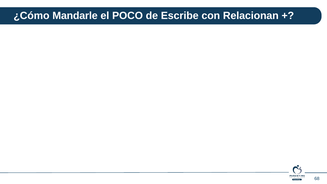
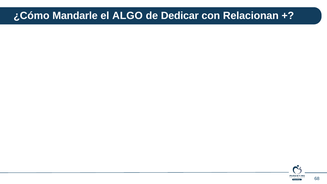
POCO: POCO -> ALGO
Escribe: Escribe -> Dedicar
